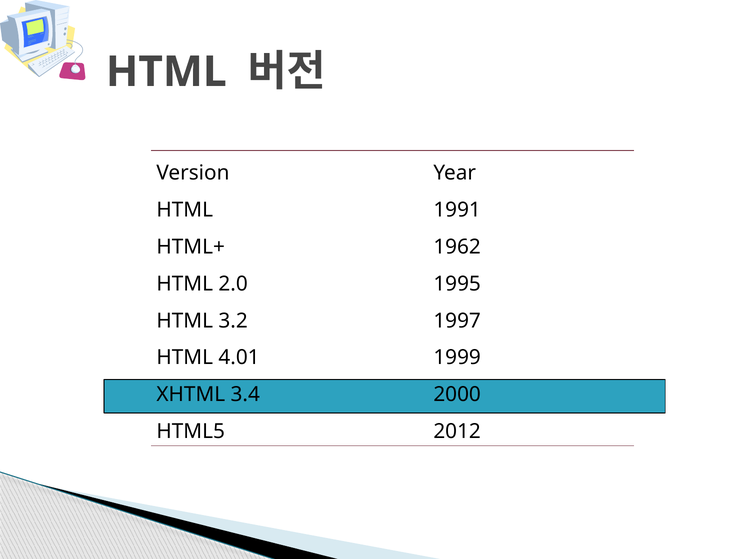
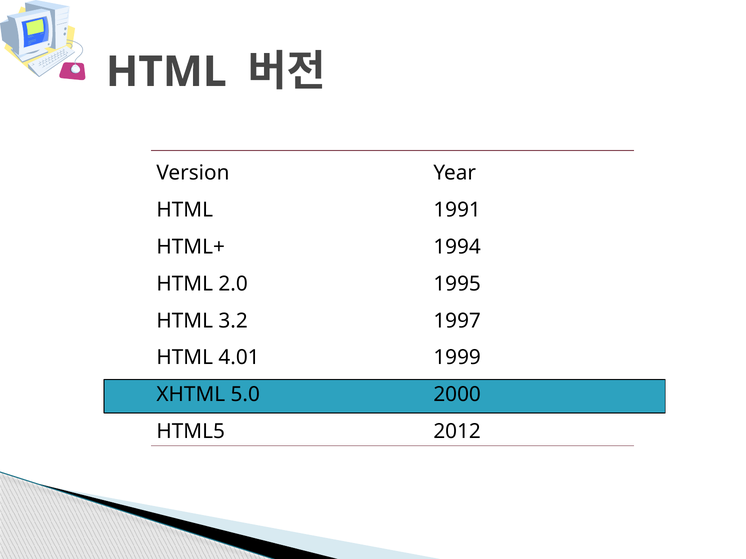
1962: 1962 -> 1994
3.4: 3.4 -> 5.0
